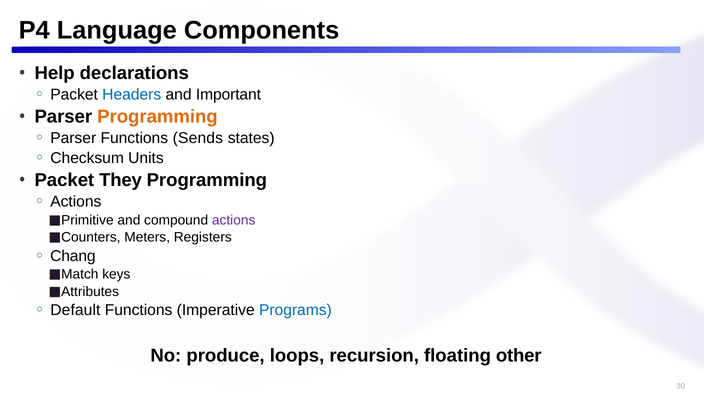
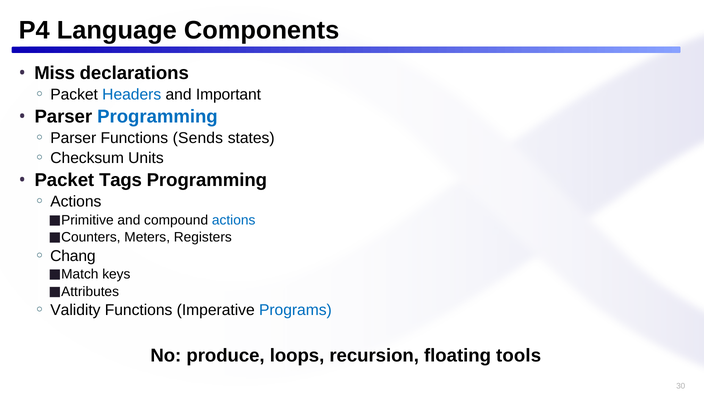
Help: Help -> Miss
Programming at (157, 117) colour: orange -> blue
They: They -> Tags
actions at (234, 220) colour: purple -> blue
Default: Default -> Validity
other: other -> tools
